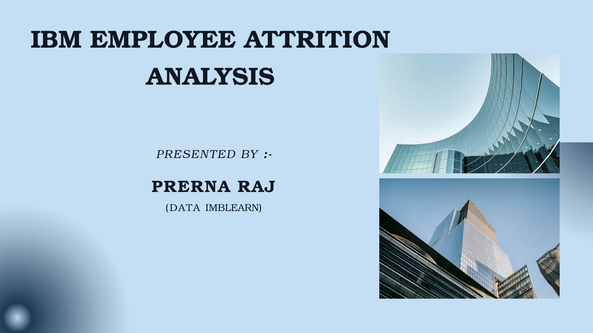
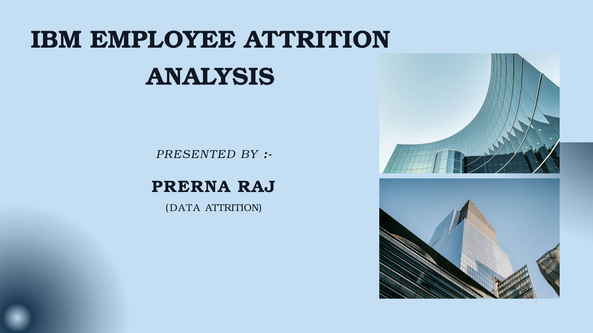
DATA IMBLEARN: IMBLEARN -> ATTRITION
